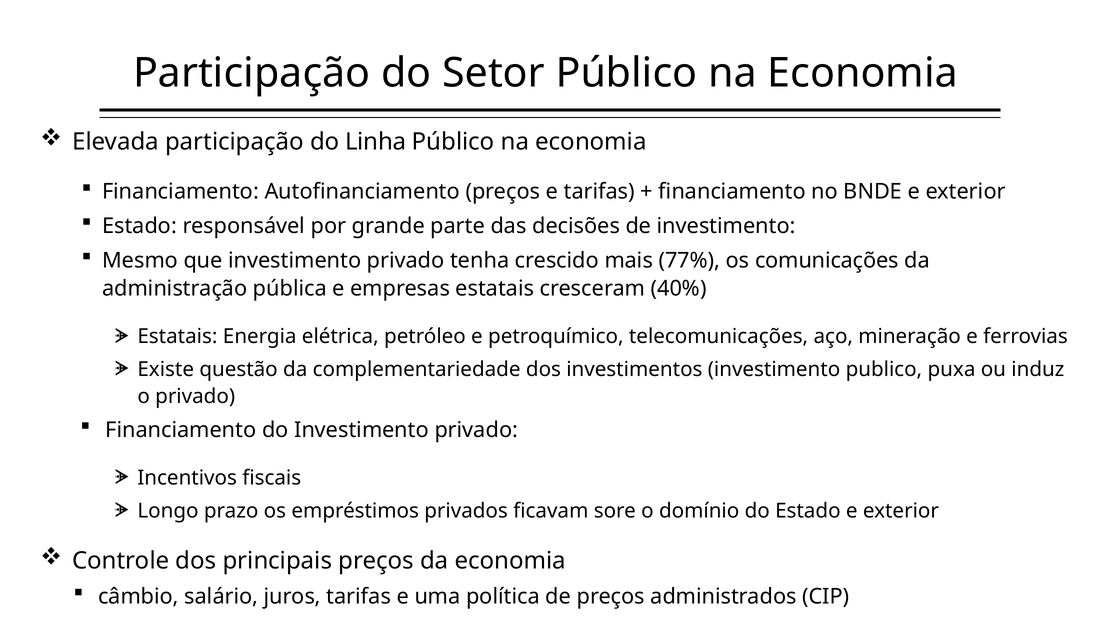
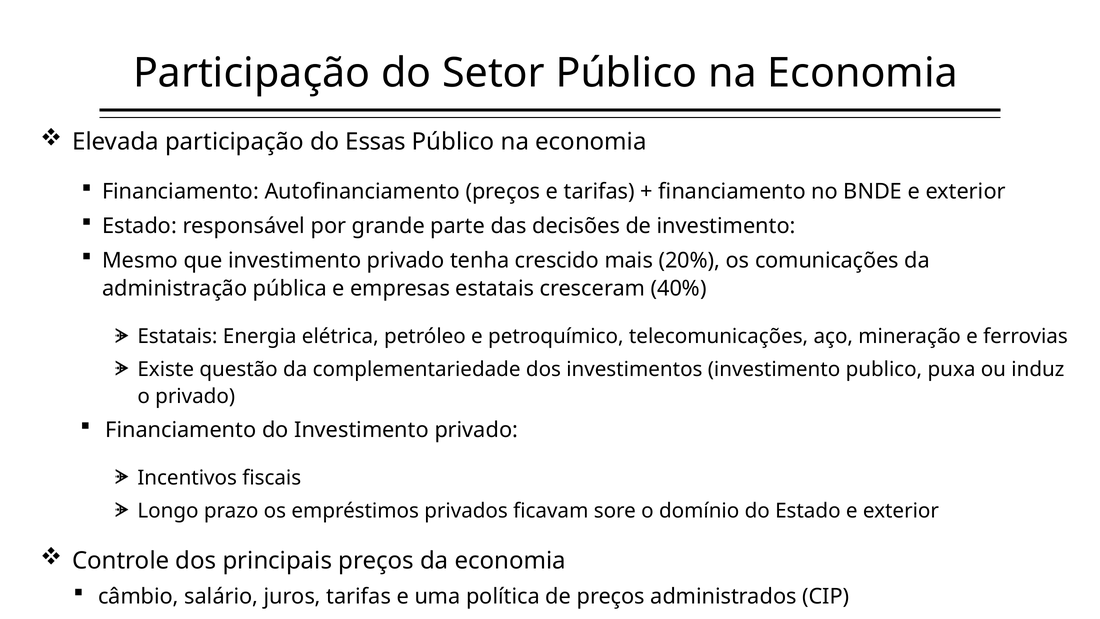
Linha: Linha -> Essas
77%: 77% -> 20%
